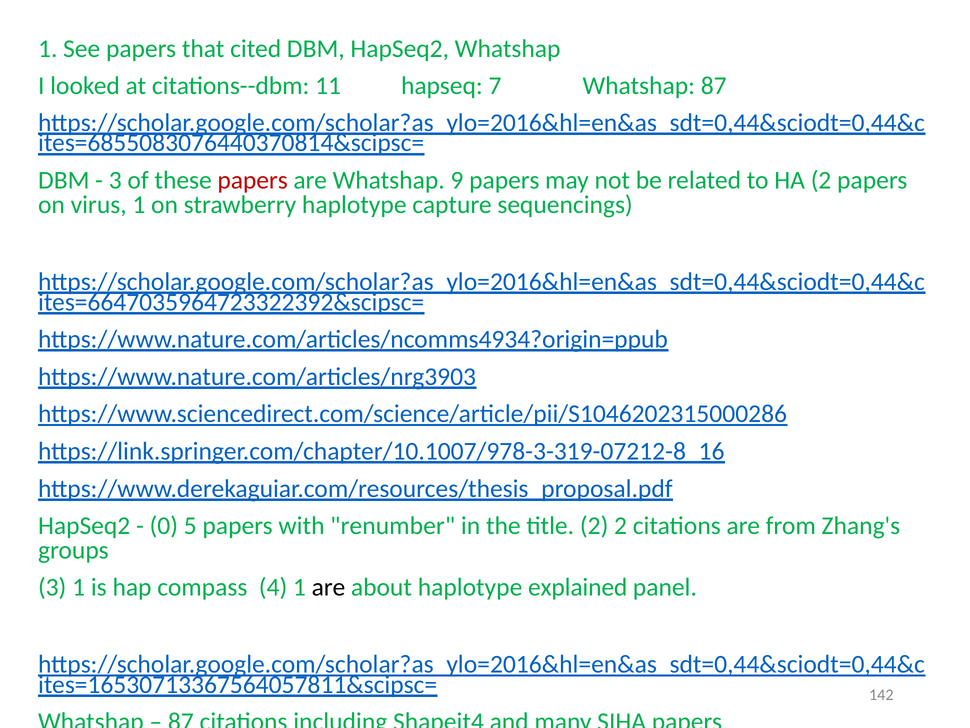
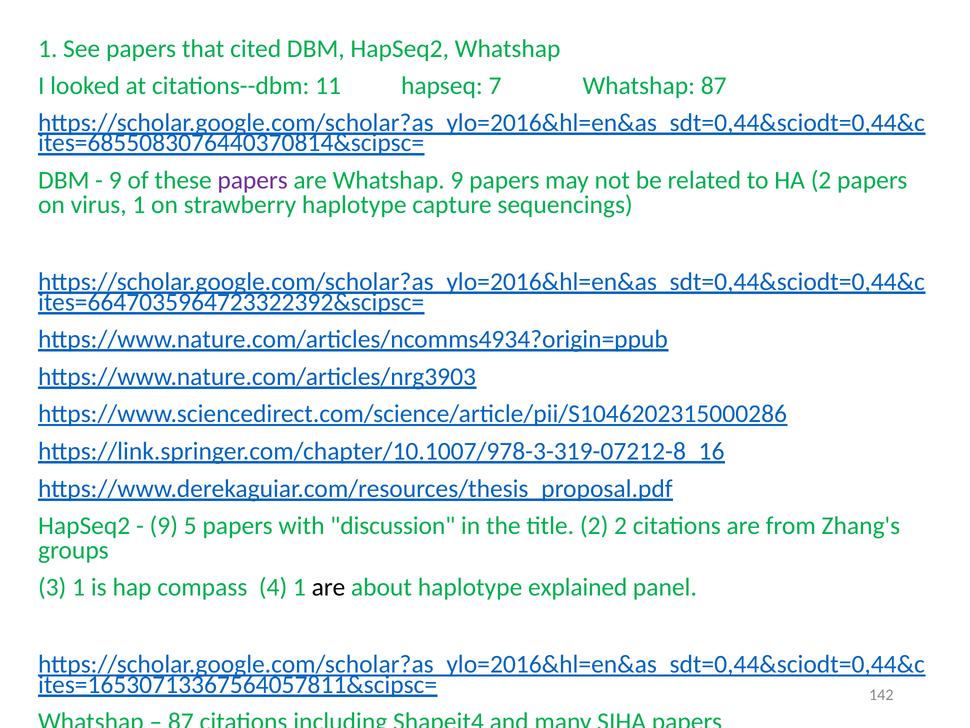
3 at (115, 180): 3 -> 9
papers at (253, 180) colour: red -> purple
0 at (164, 525): 0 -> 9
renumber: renumber -> discussion
